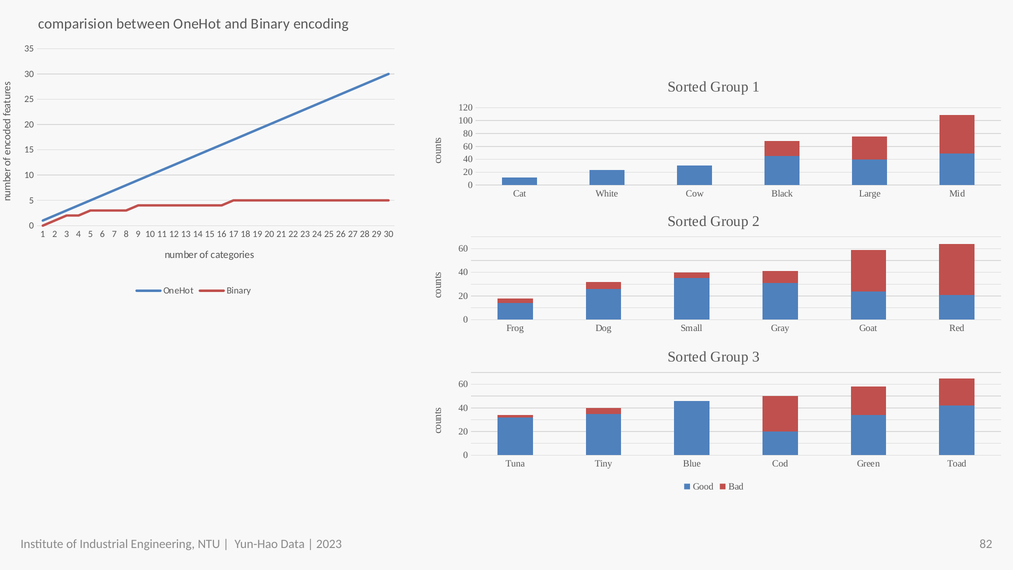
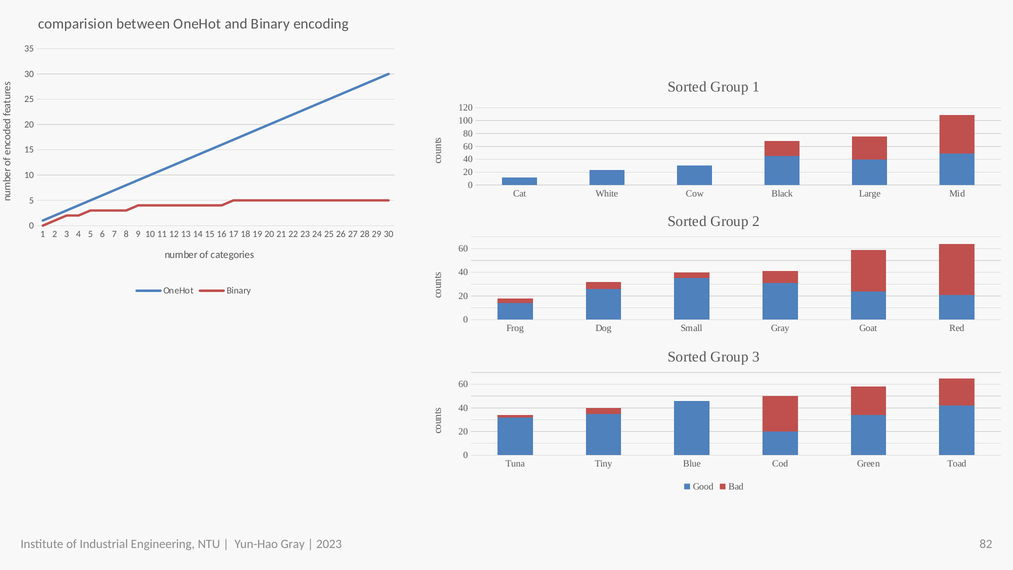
Yun-Hao Data: Data -> Gray
